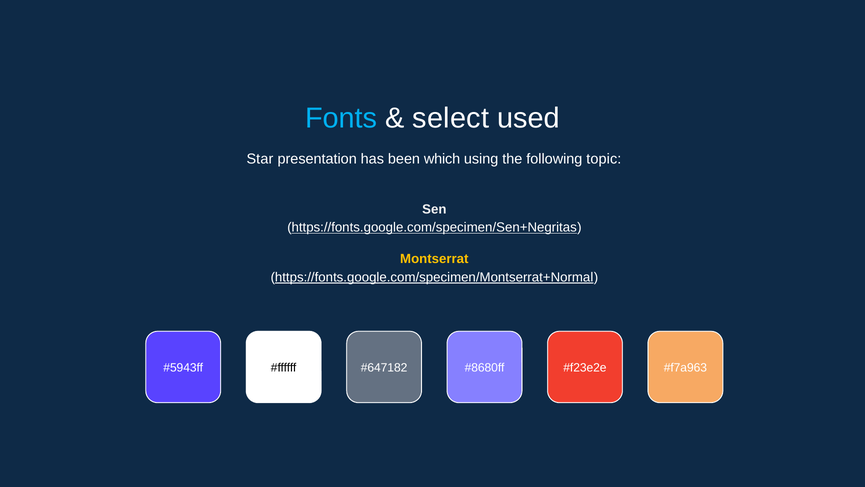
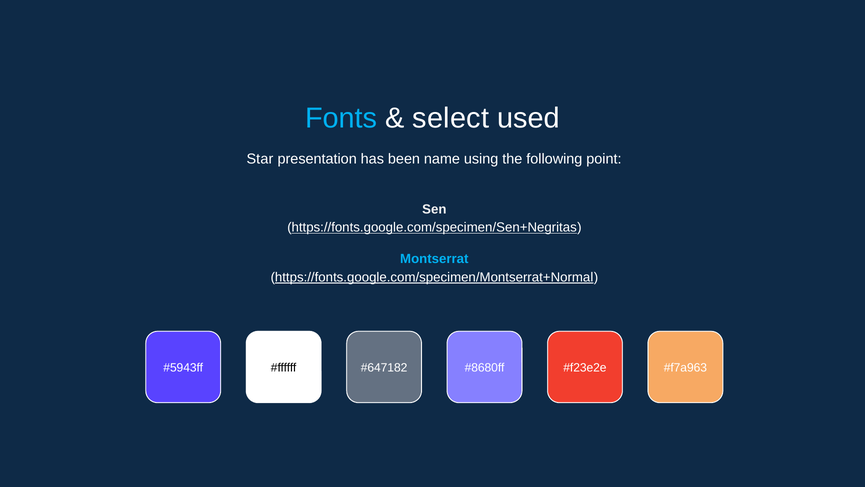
which: which -> name
topic: topic -> point
Montserrat colour: yellow -> light blue
